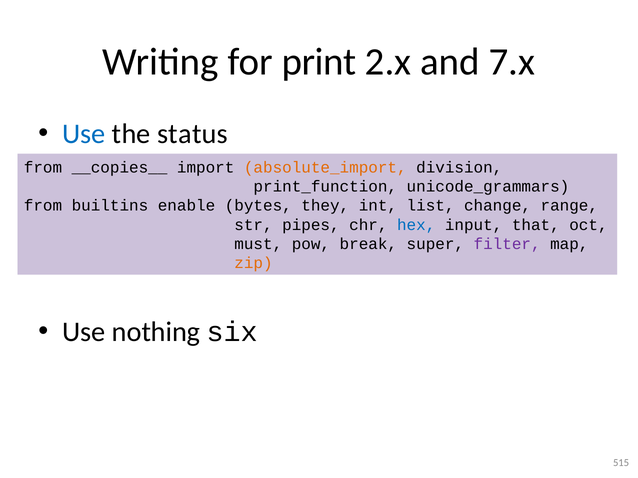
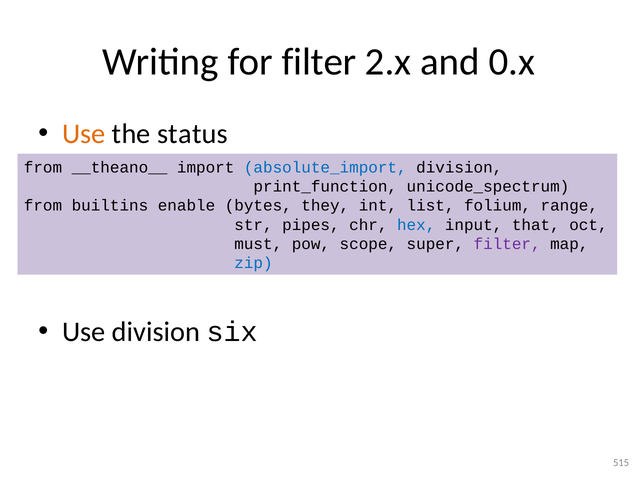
for print: print -> filter
7.x: 7.x -> 0.x
Use at (84, 134) colour: blue -> orange
__copies__: __copies__ -> __theano__
absolute_import colour: orange -> blue
unicode_grammars: unicode_grammars -> unicode_spectrum
change: change -> folium
break: break -> scope
zip colour: orange -> blue
Use nothing: nothing -> division
